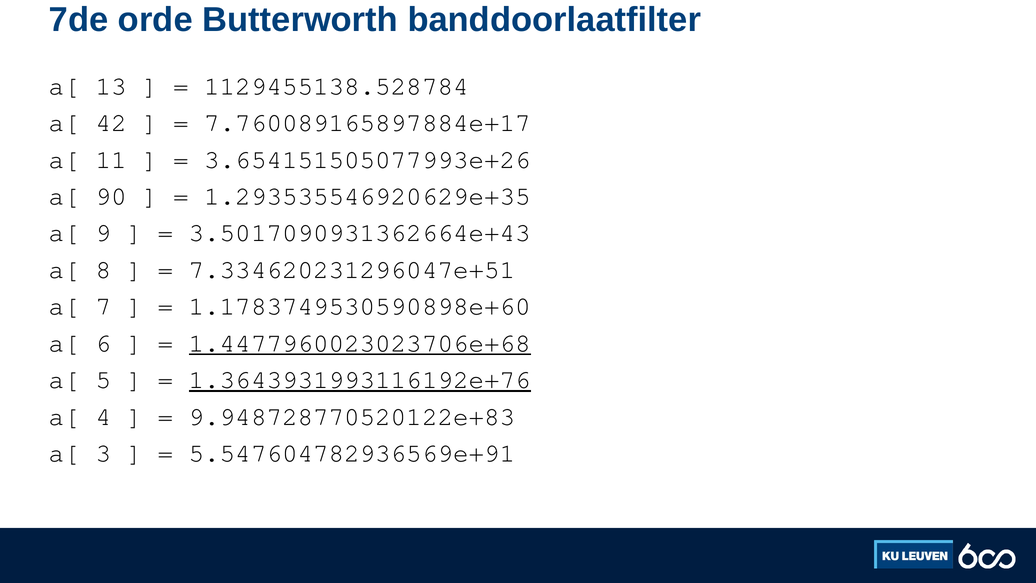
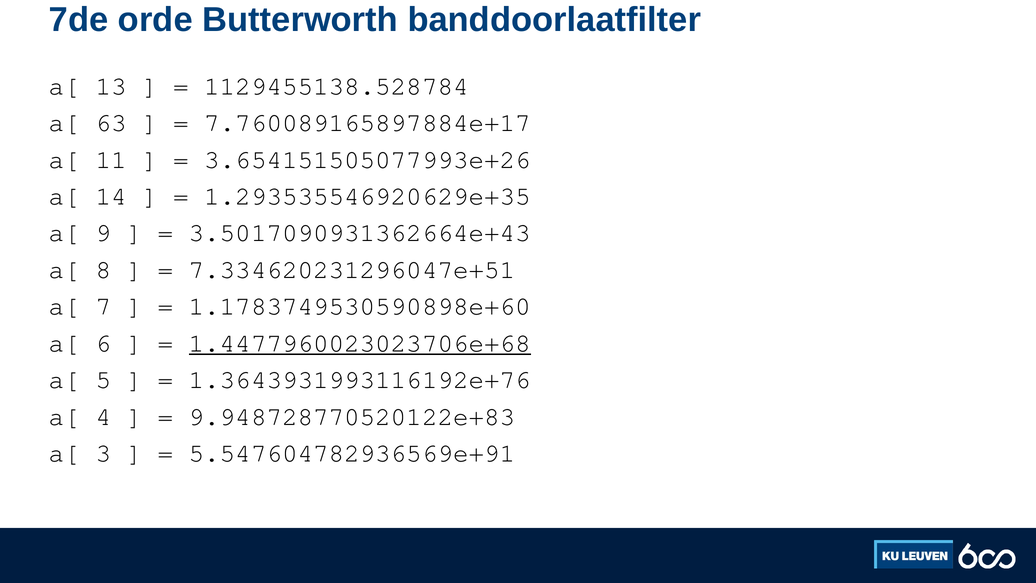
42: 42 -> 63
90: 90 -> 14
1.3643931993116192e+76 underline: present -> none
